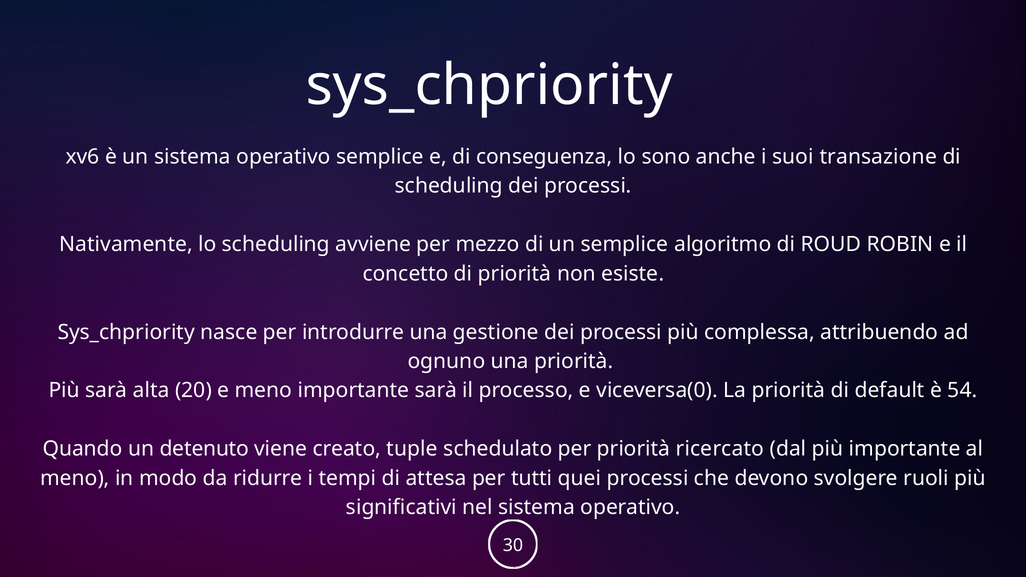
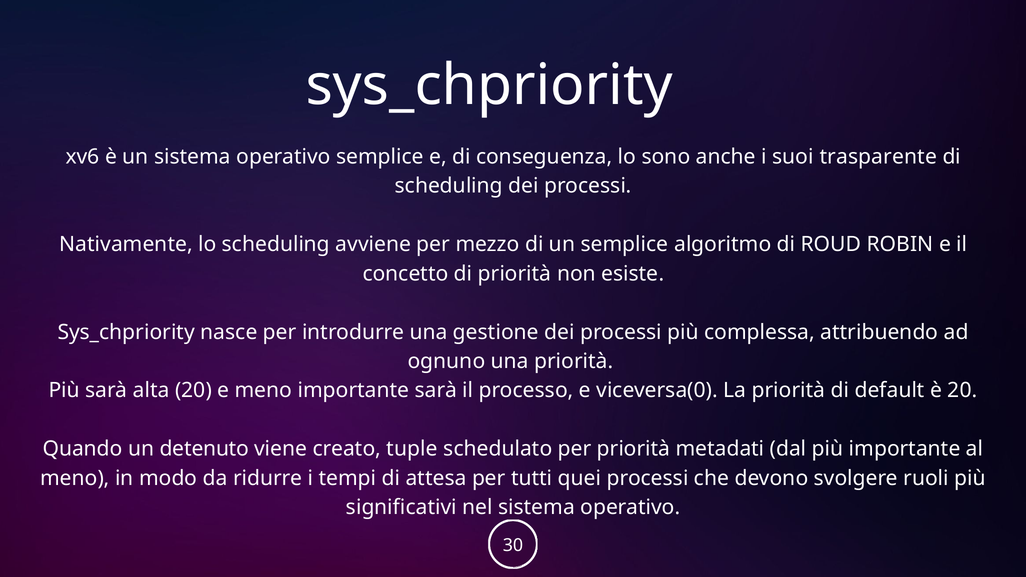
transazione: transazione -> trasparente
è 54: 54 -> 20
ricercato: ricercato -> metadati
